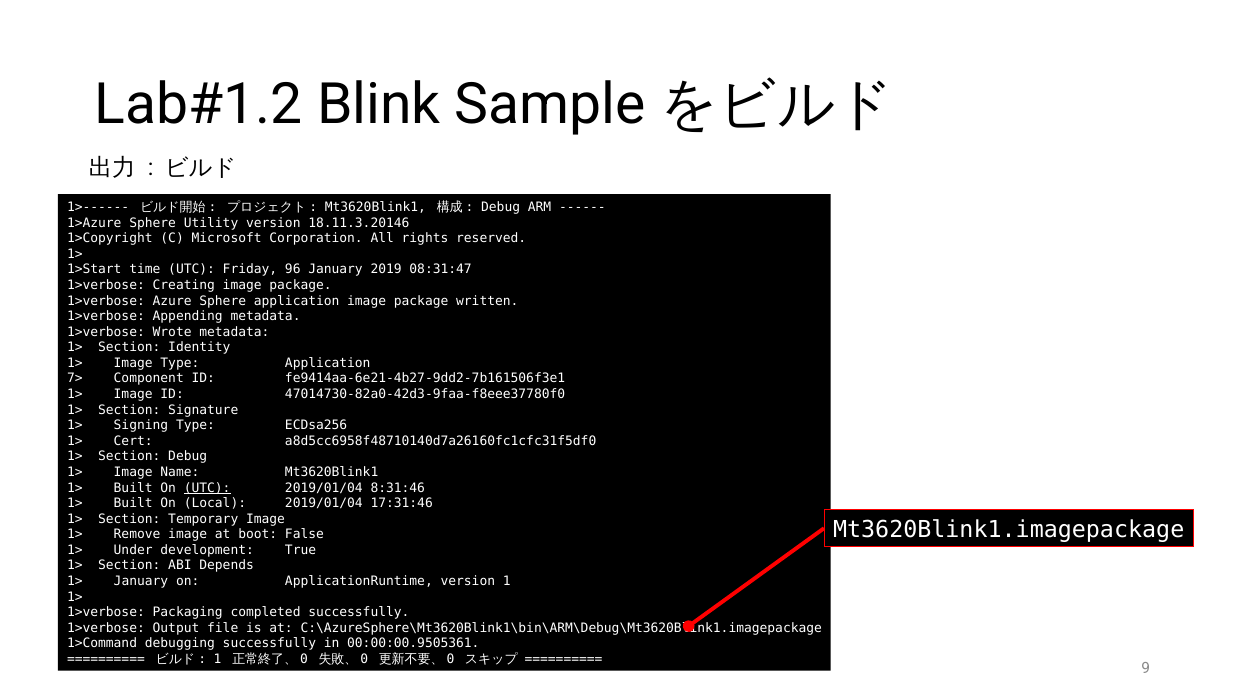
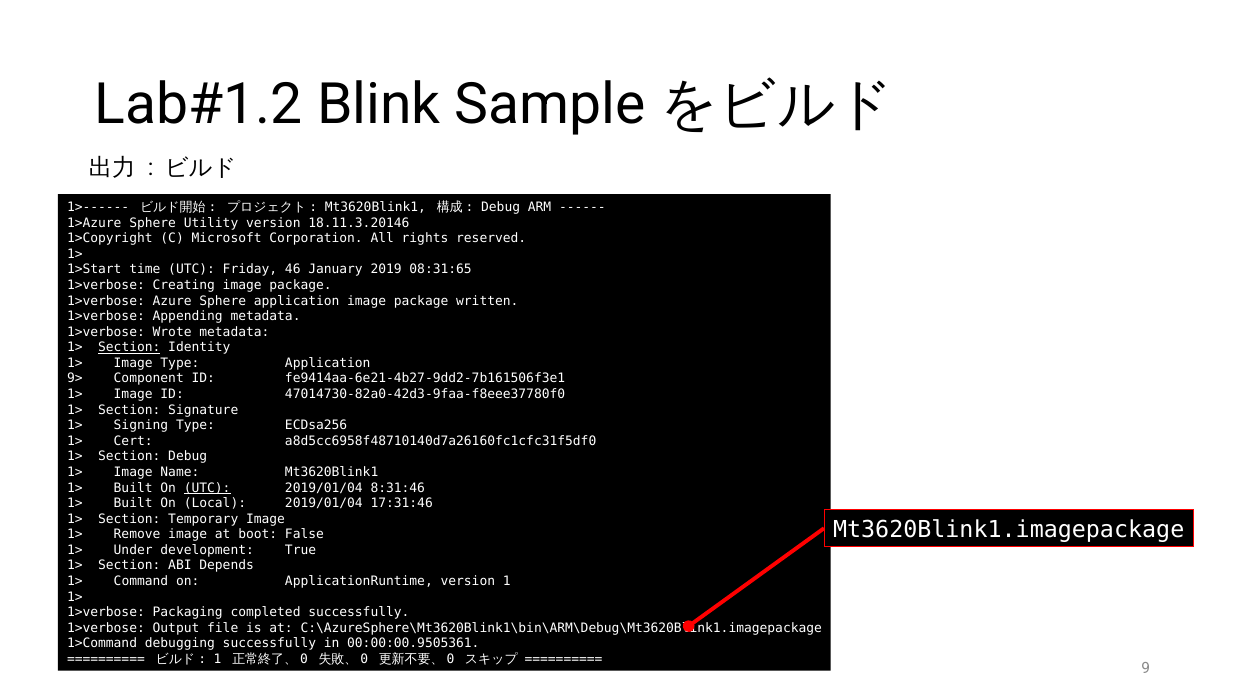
96: 96 -> 46
08:31:47: 08:31:47 -> 08:31:65
Section at (129, 348) underline: none -> present
7>: 7> -> 9>
1> January: January -> Command
